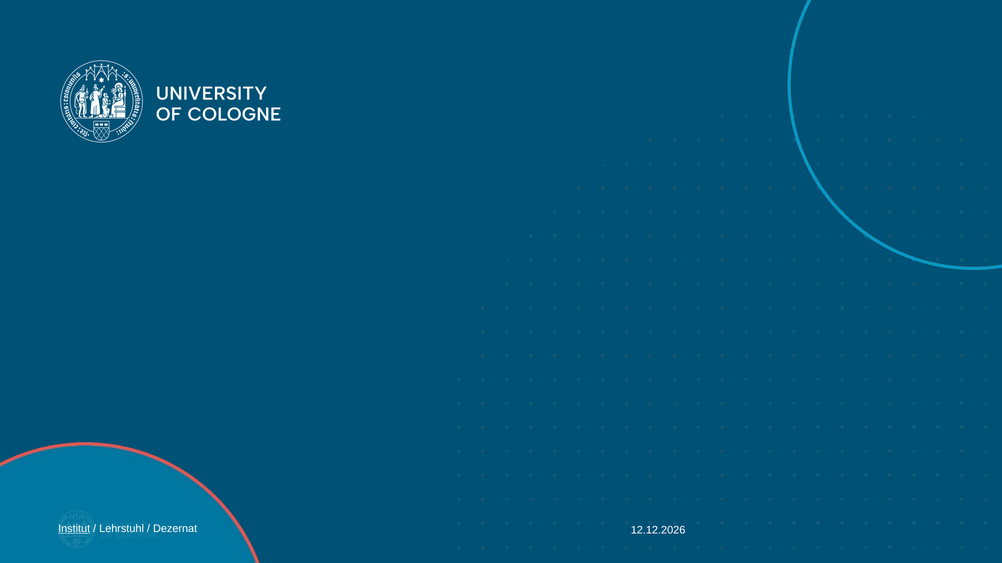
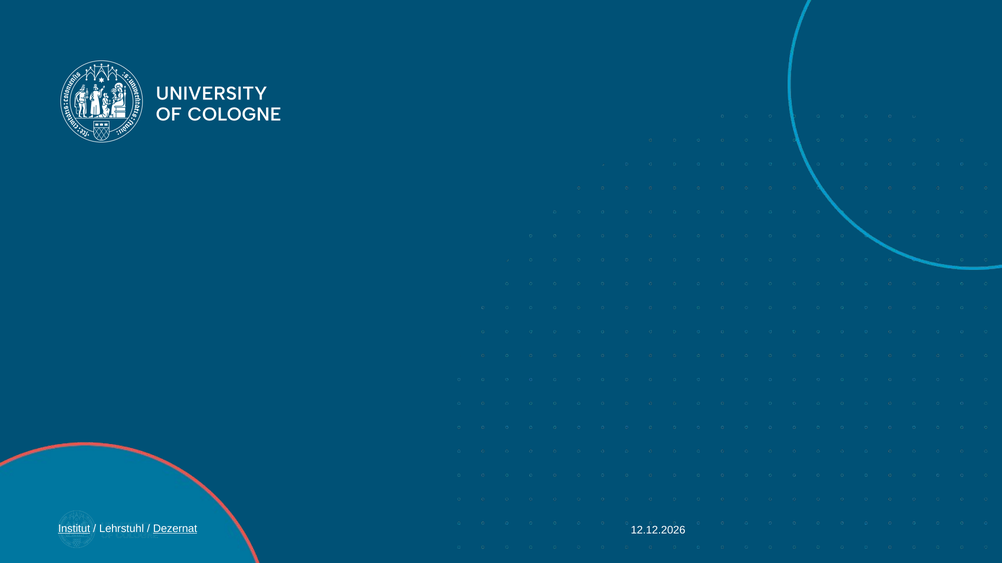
Dezernat underline: none -> present
